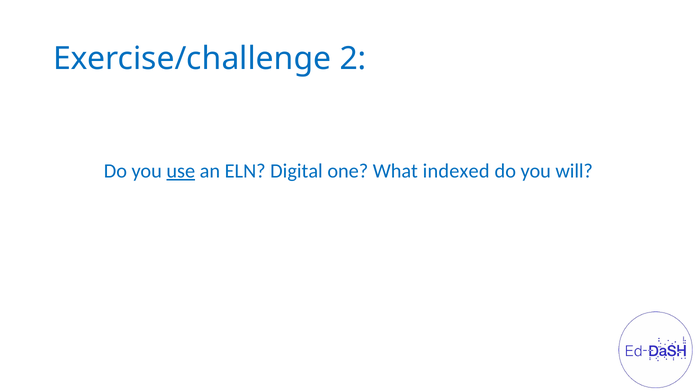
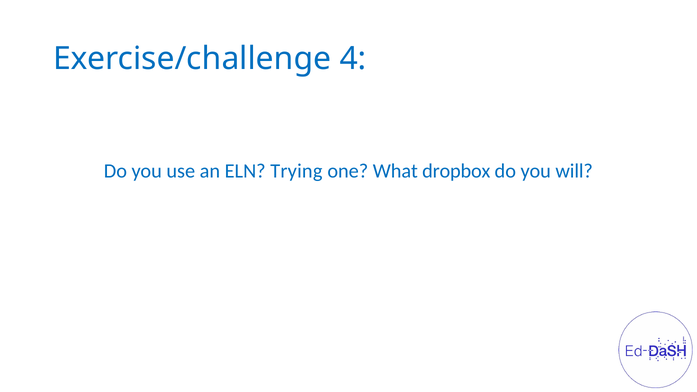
2: 2 -> 4
use underline: present -> none
Digital: Digital -> Trying
indexed: indexed -> dropbox
